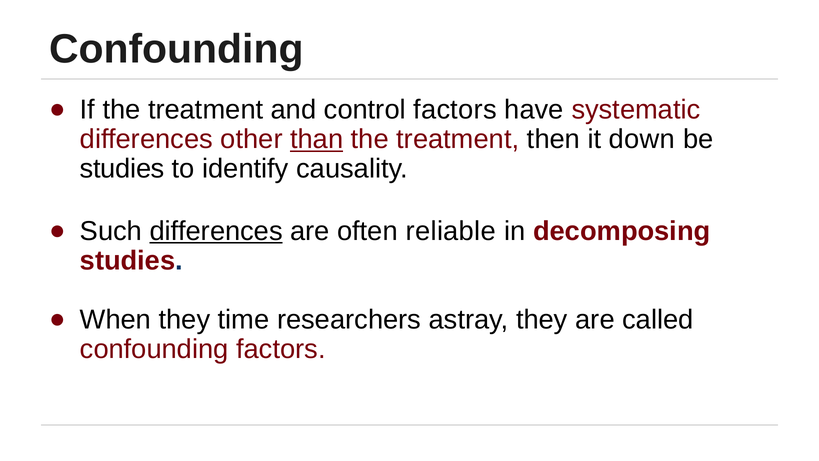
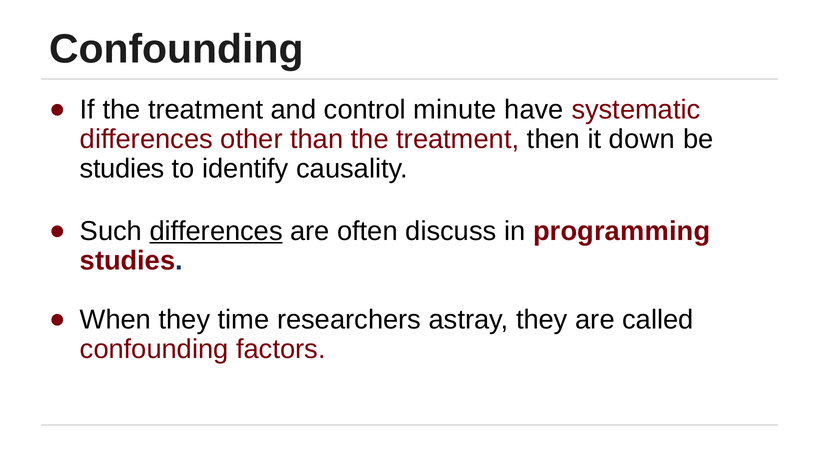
control factors: factors -> minute
than underline: present -> none
reliable: reliable -> discuss
decomposing: decomposing -> programming
